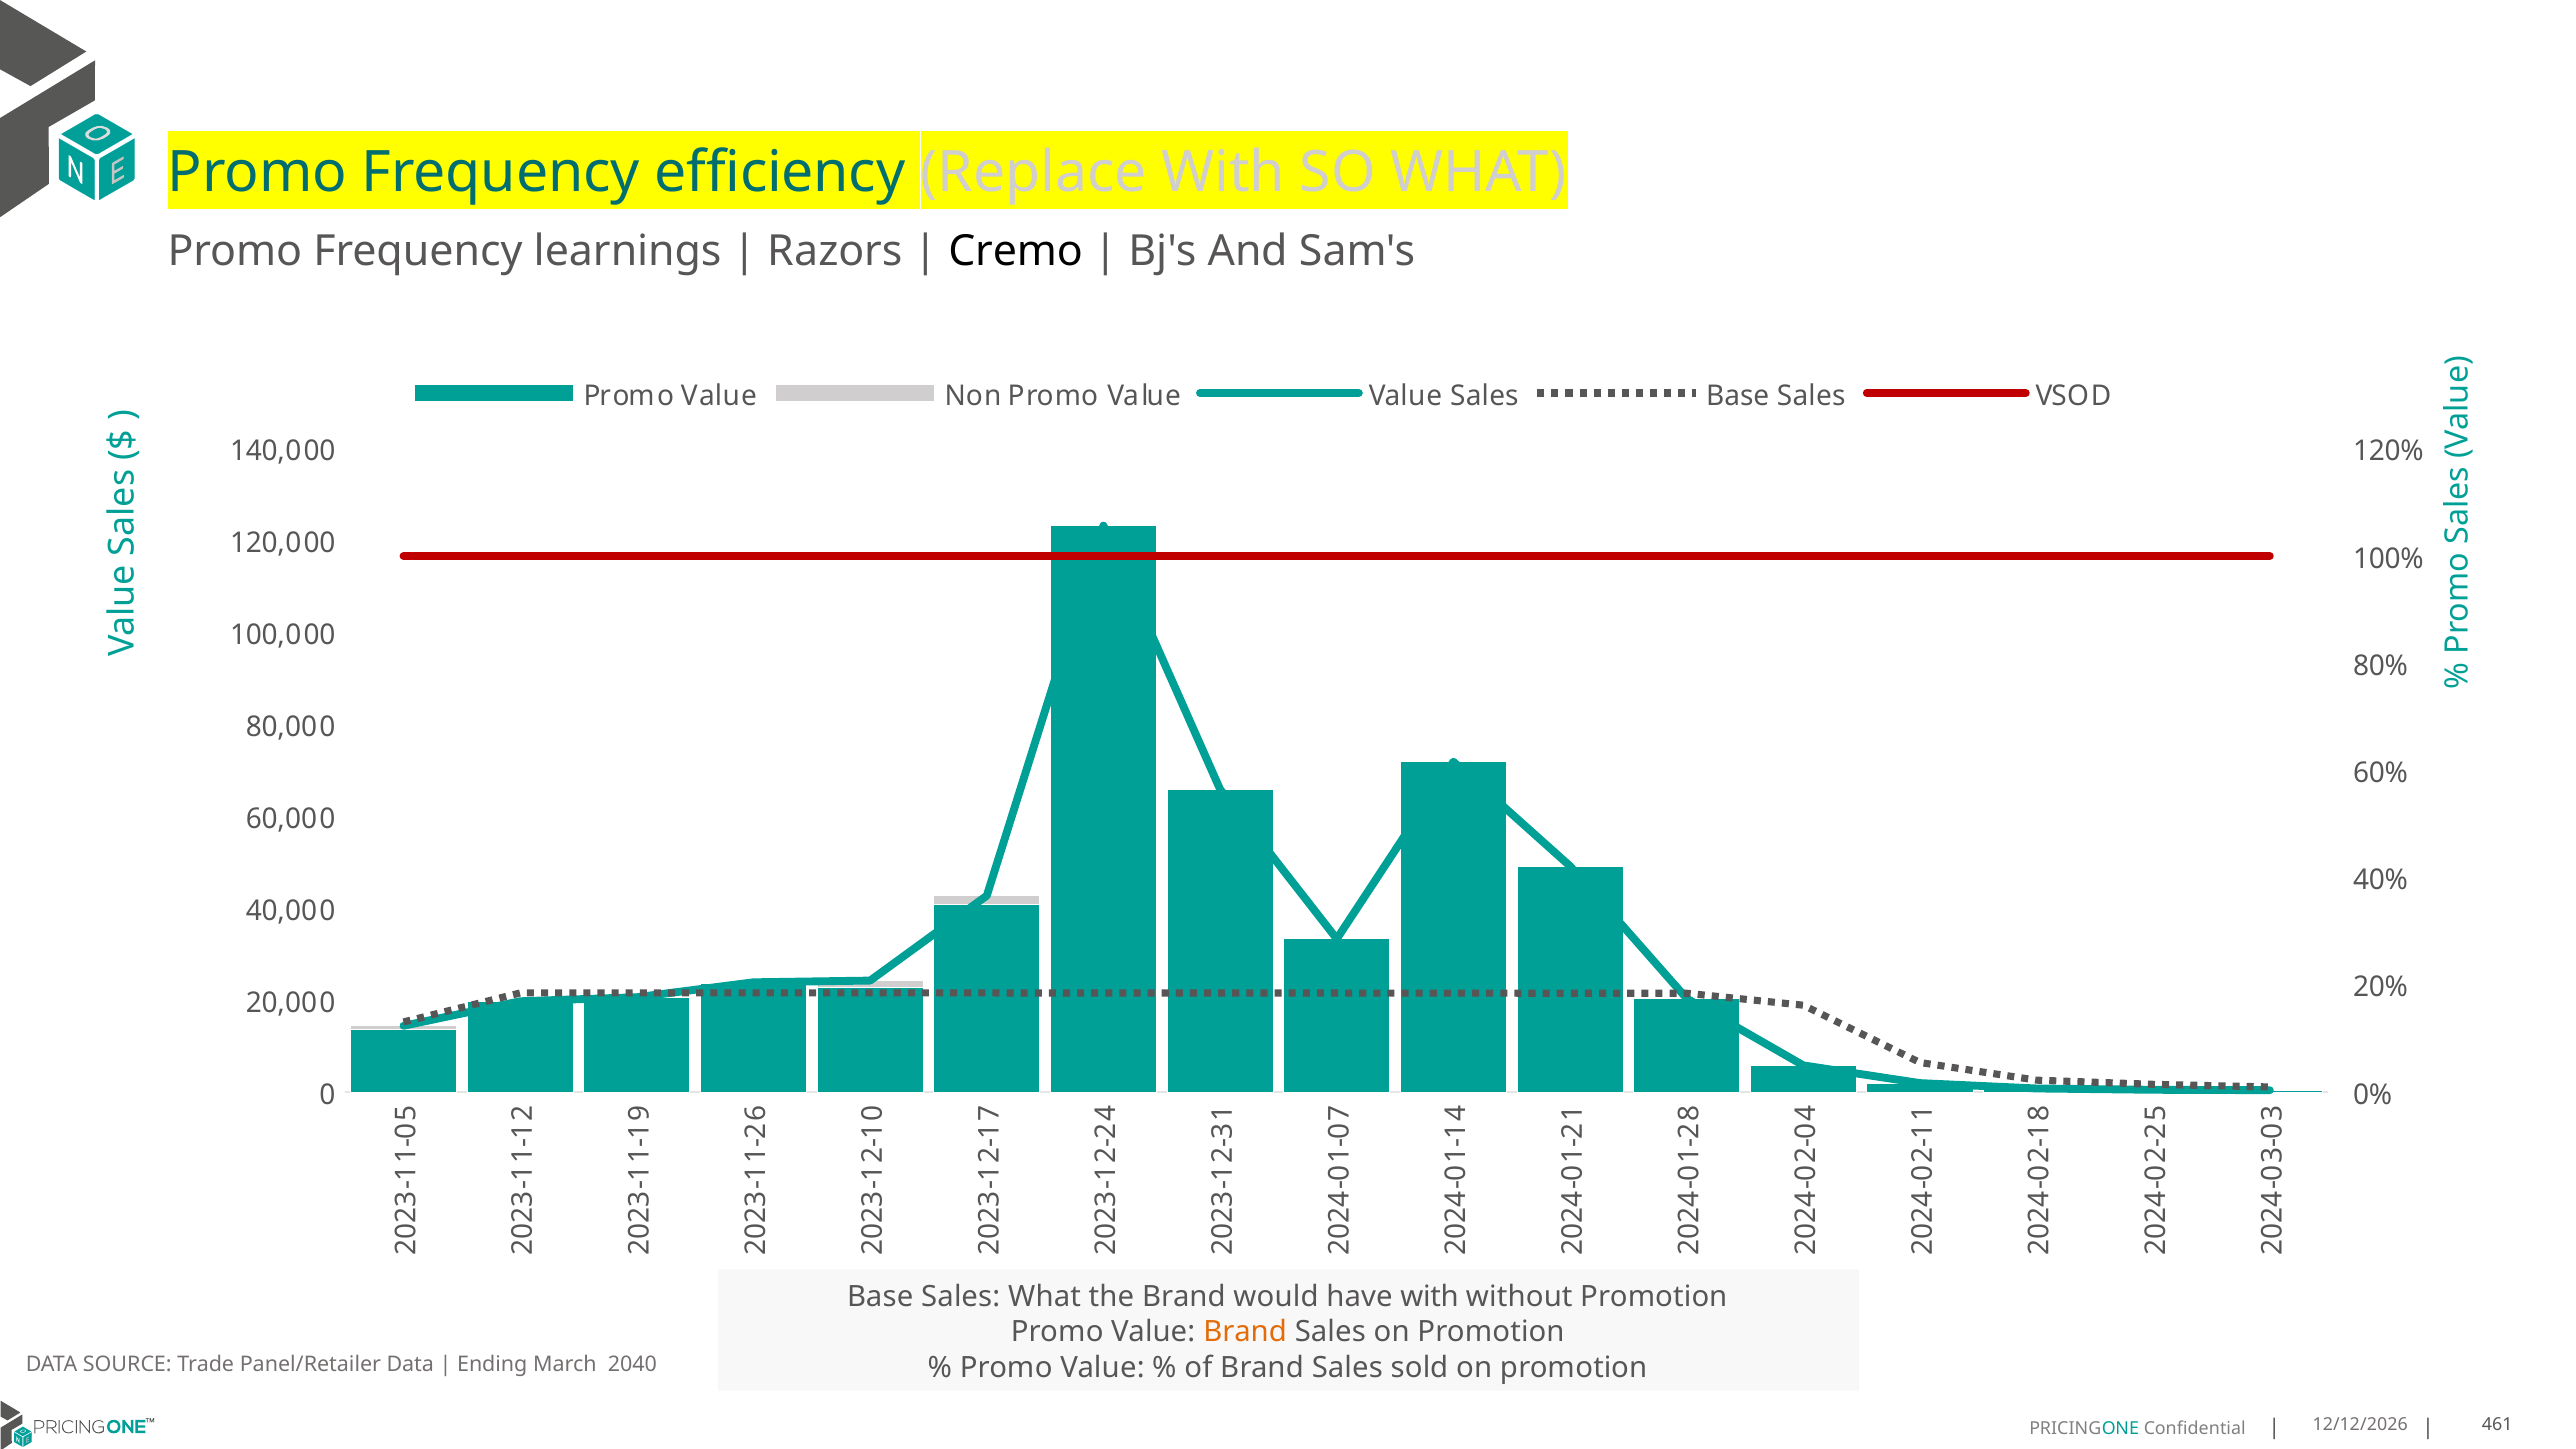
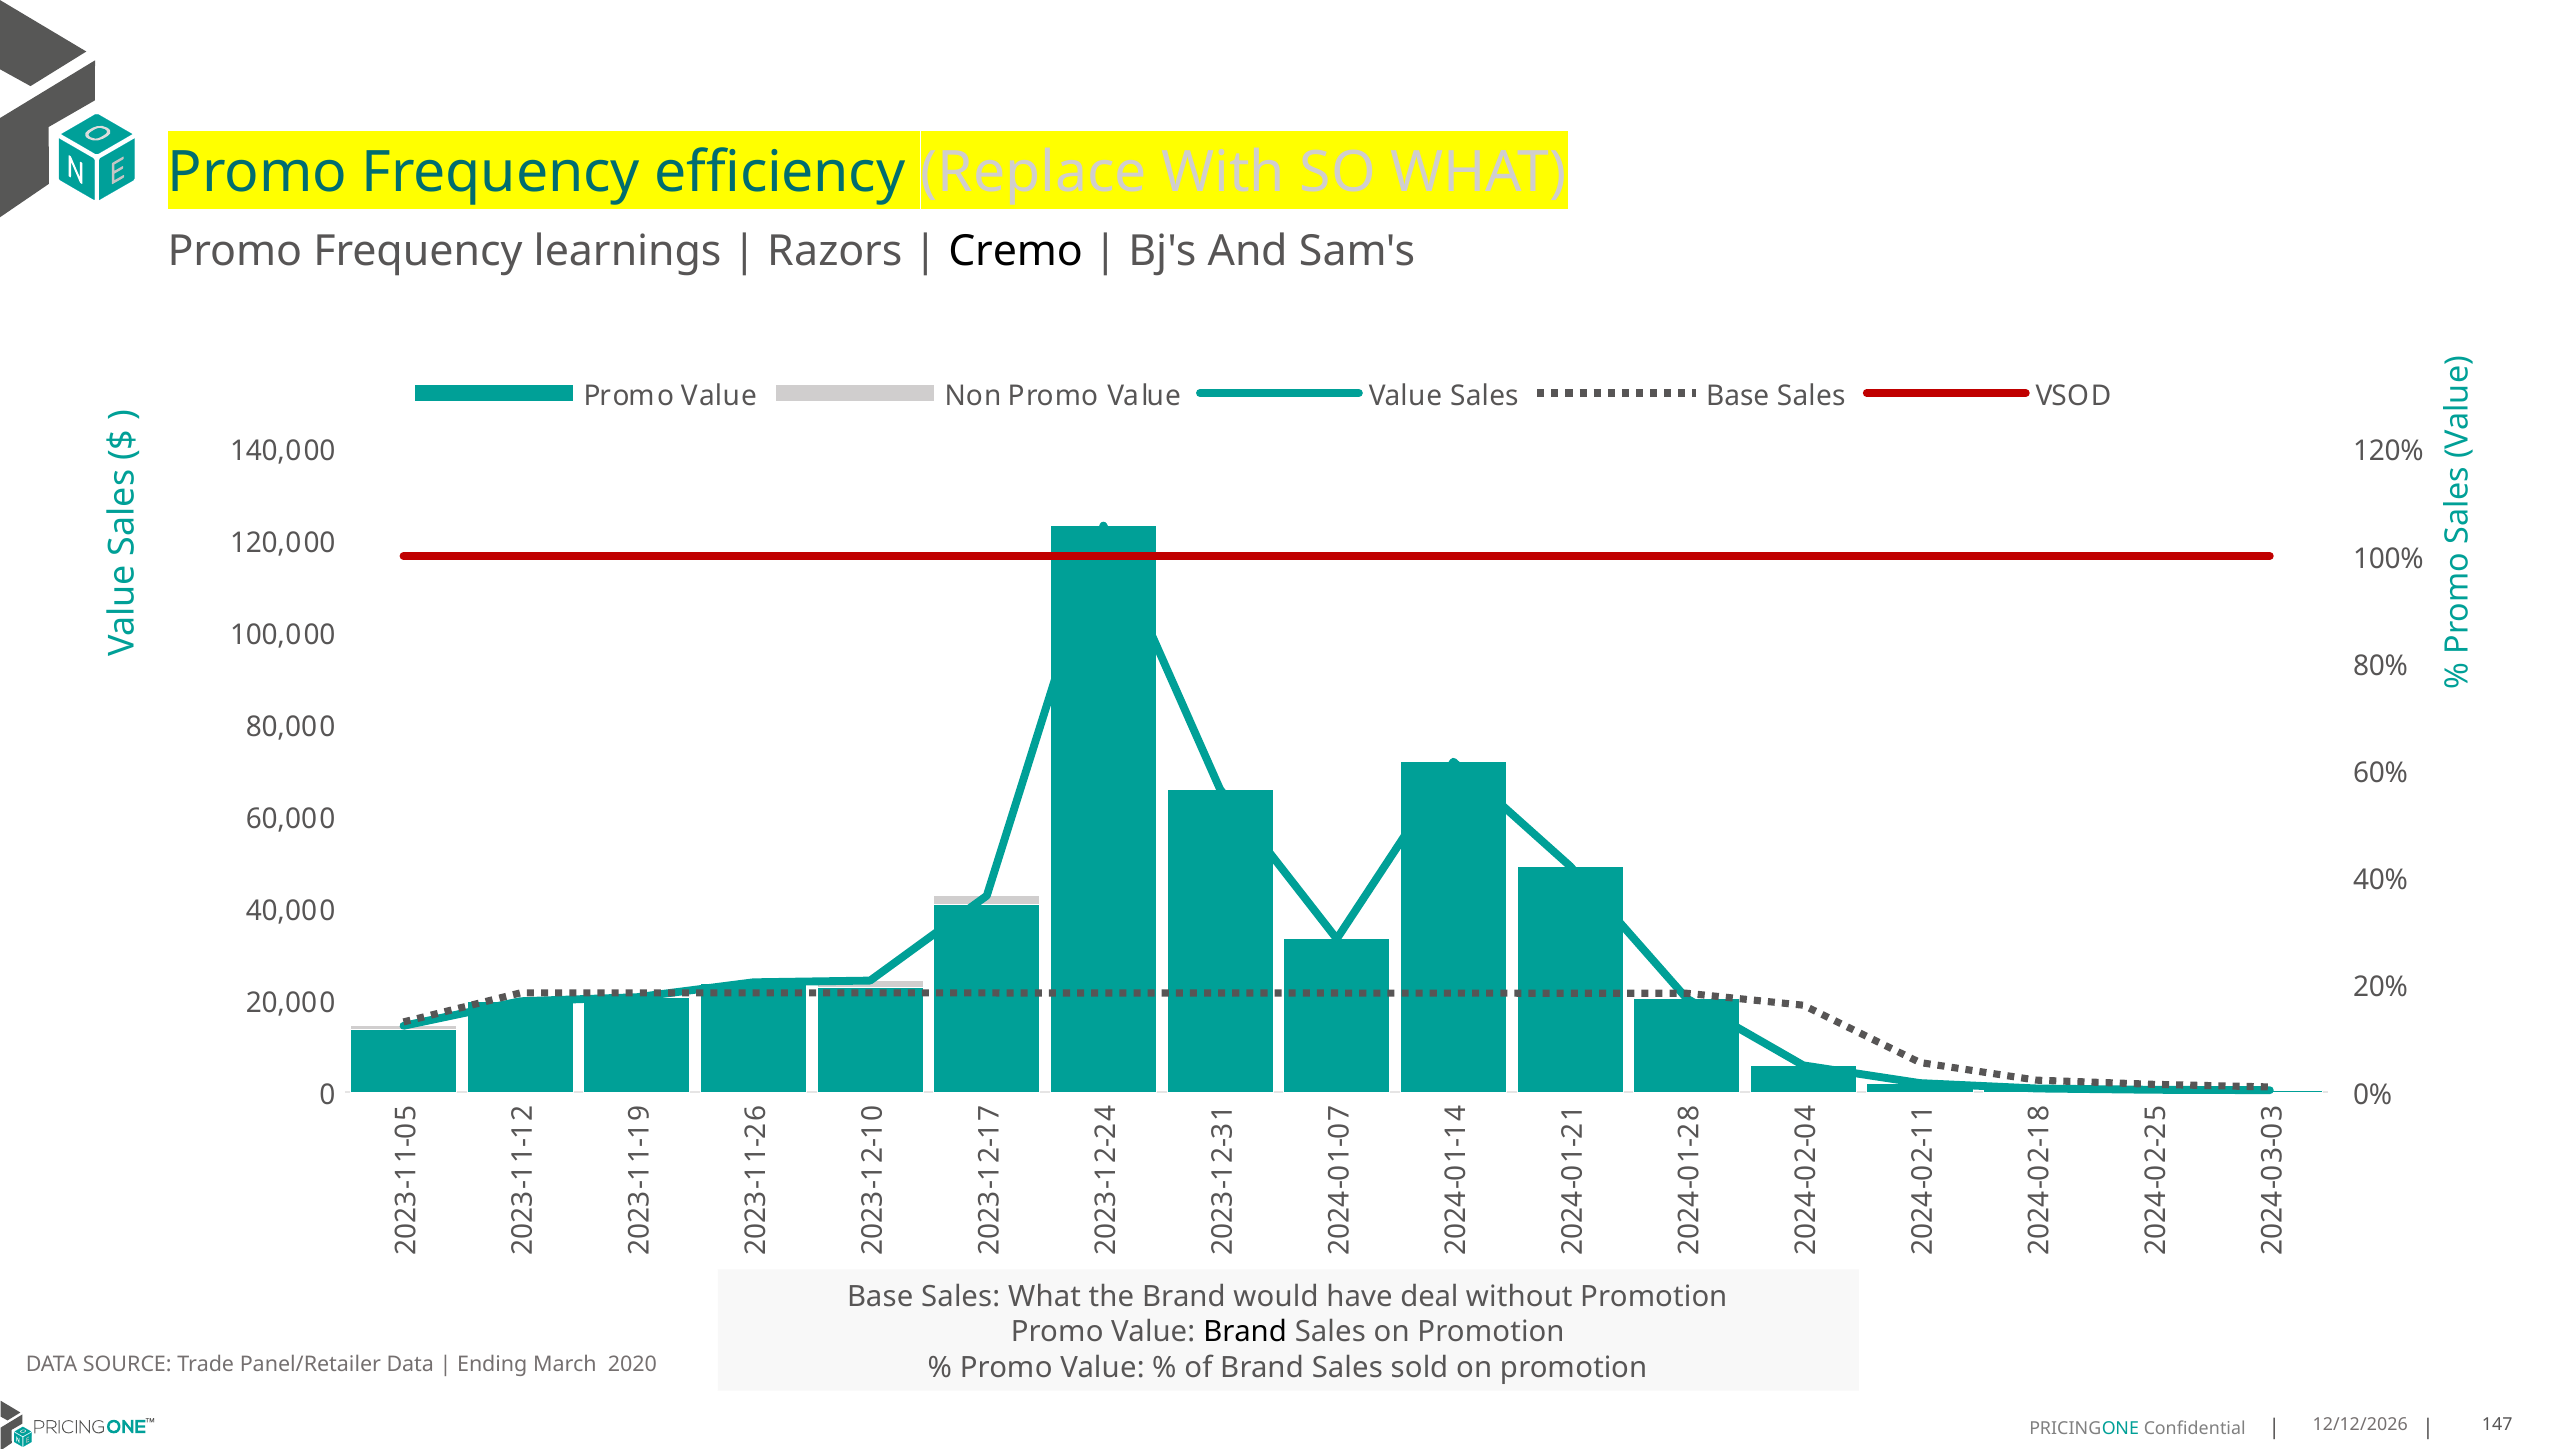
have with: with -> deal
Brand at (1245, 1332) colour: orange -> black
2040: 2040 -> 2020
461: 461 -> 147
